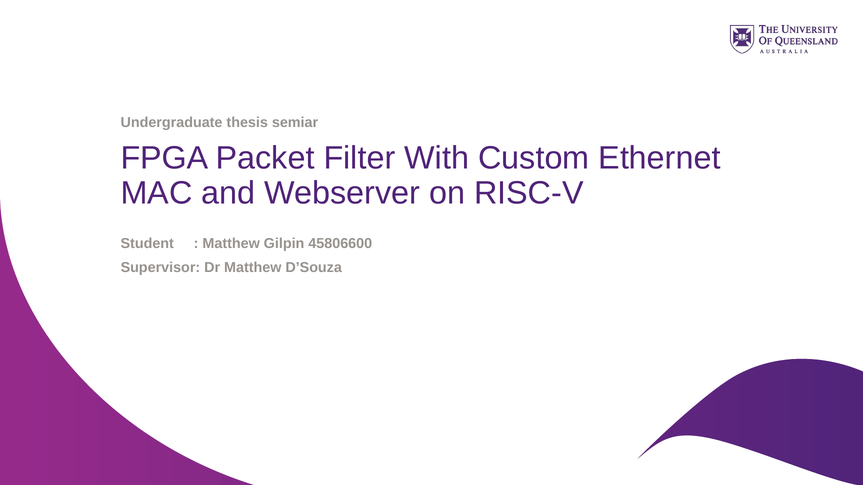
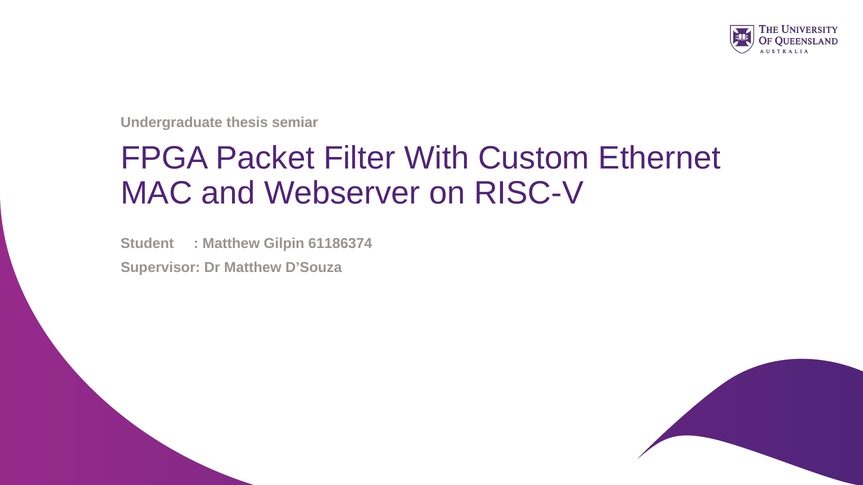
45806600: 45806600 -> 61186374
